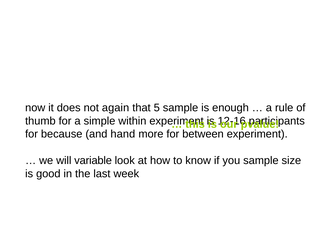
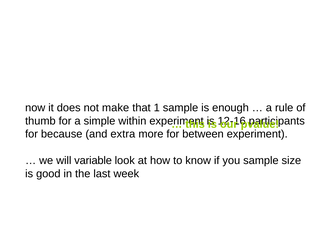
again: again -> make
5: 5 -> 1
hand: hand -> extra
